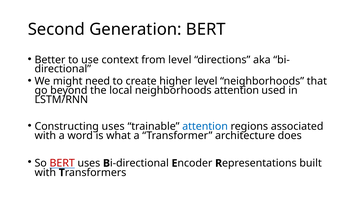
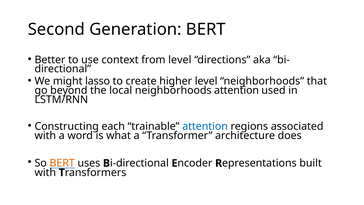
need: need -> lasso
Constructing uses: uses -> each
BERT at (62, 163) colour: red -> orange
